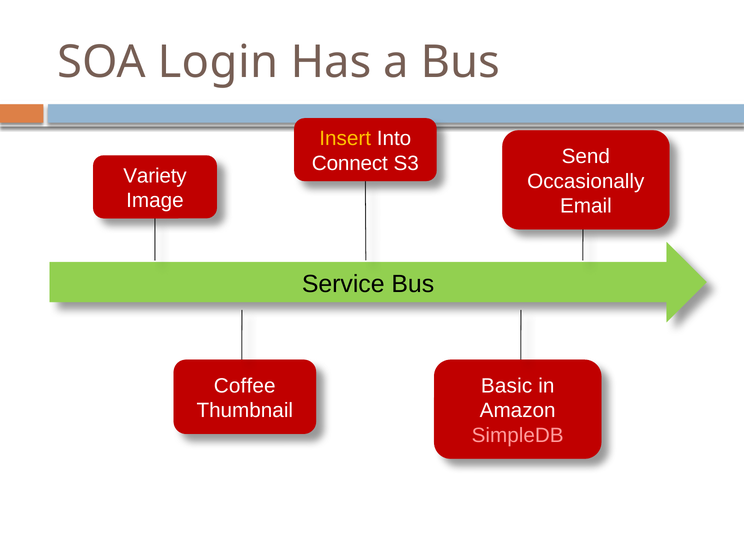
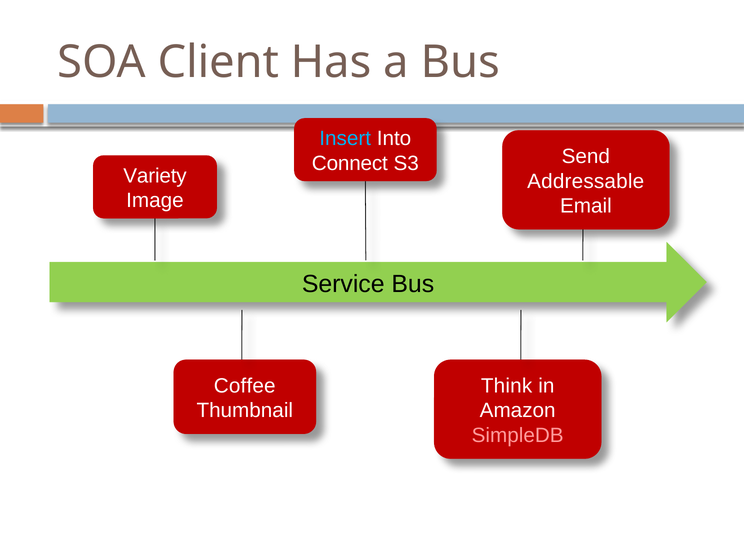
Login: Login -> Client
Insert colour: yellow -> light blue
Occasionally: Occasionally -> Addressable
Basic: Basic -> Think
